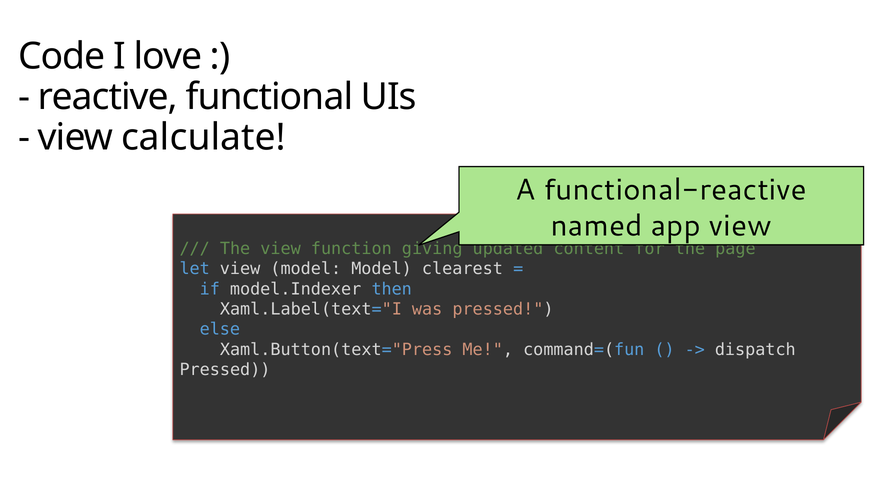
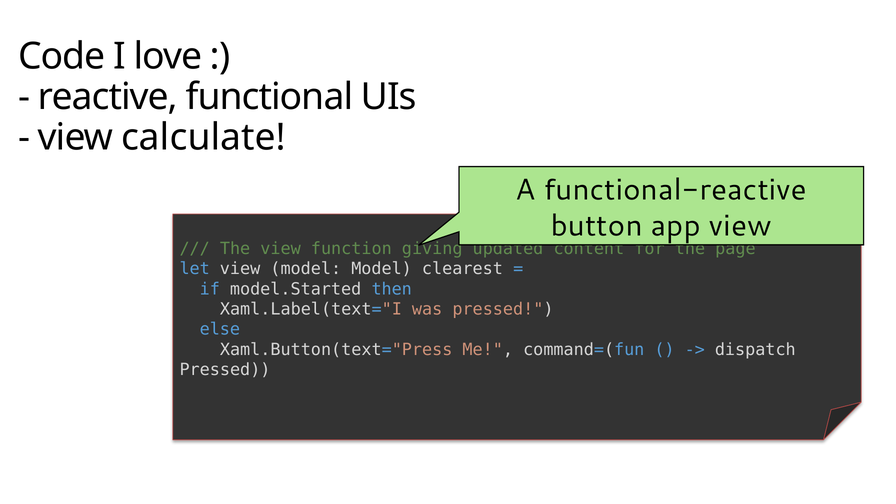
named: named -> button
model.Indexer: model.Indexer -> model.Started
